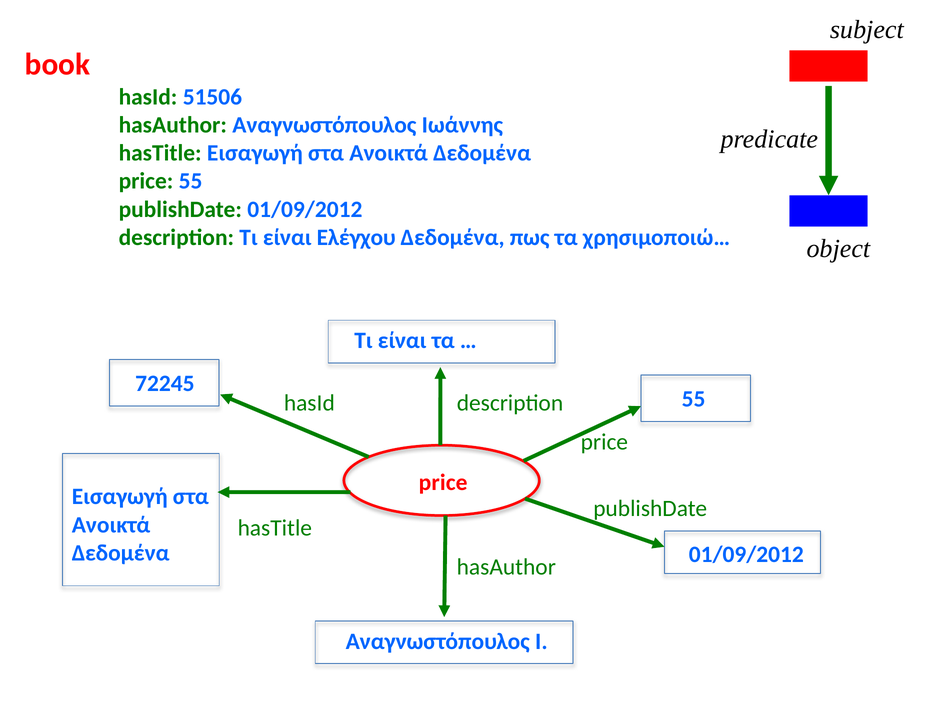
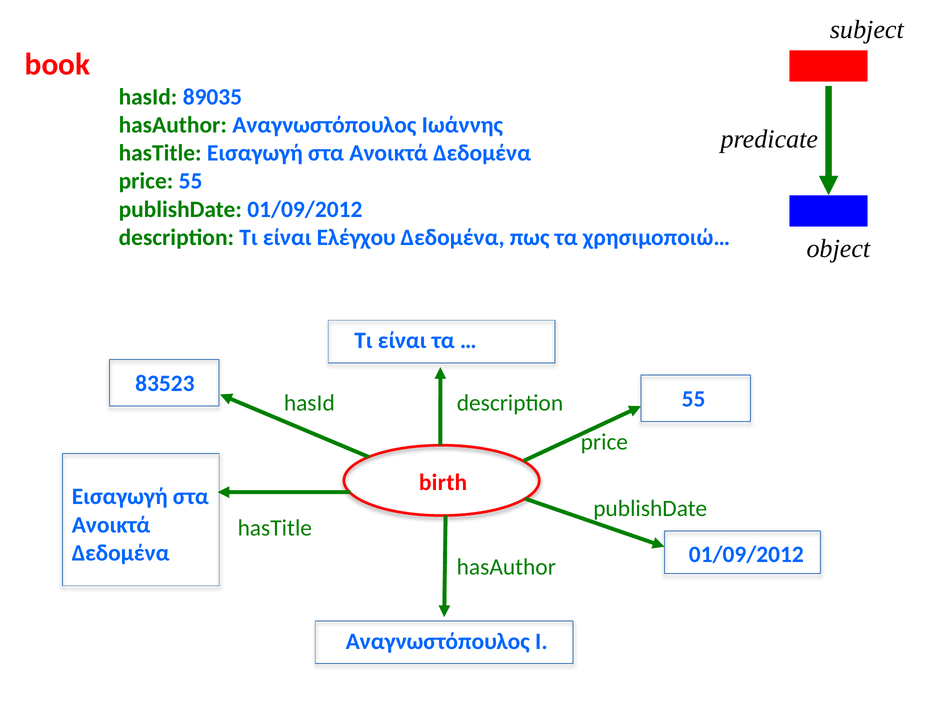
51506: 51506 -> 89035
72245: 72245 -> 83523
price at (443, 483): price -> birth
